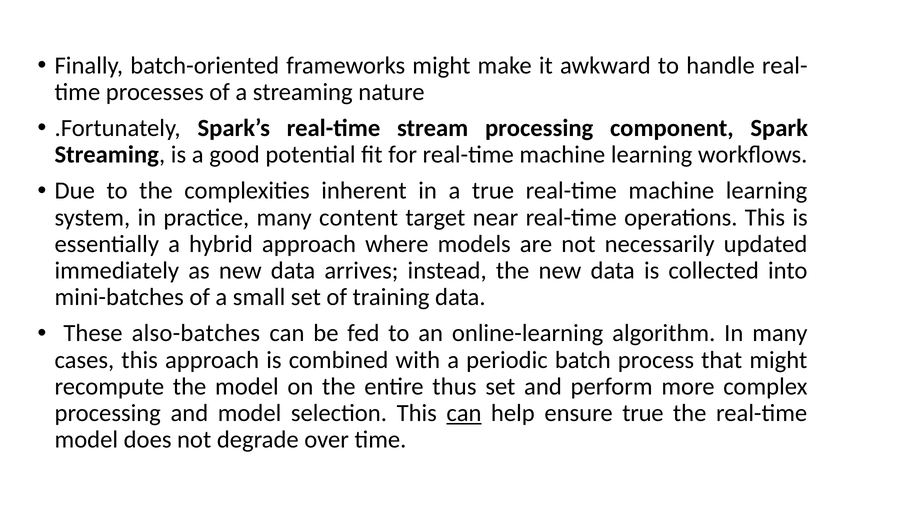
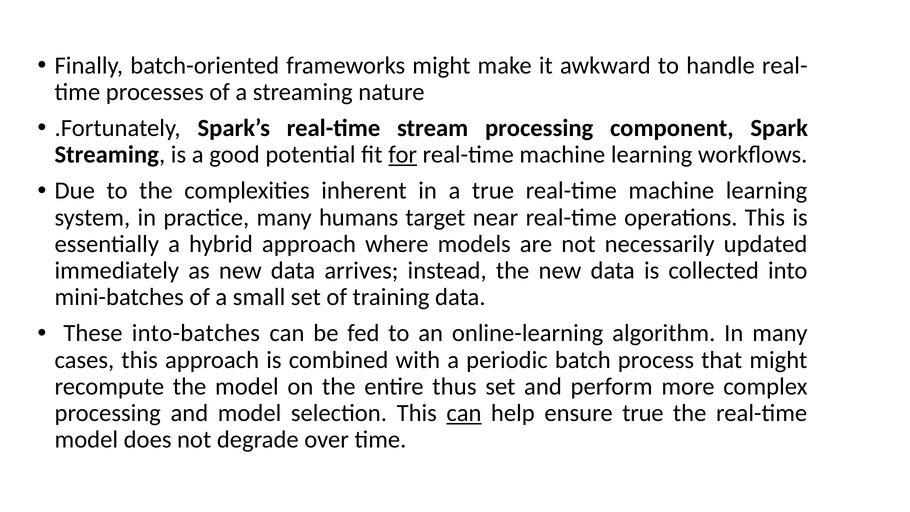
for underline: none -> present
content: content -> humans
also-batches: also-batches -> into-batches
